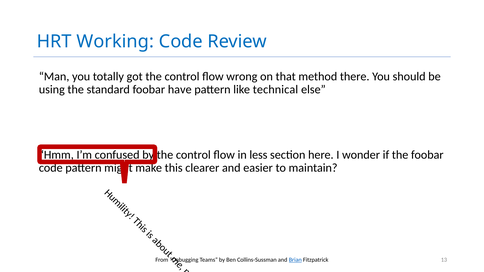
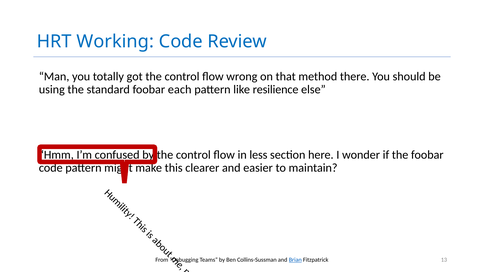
have: have -> each
technical: technical -> resilience
